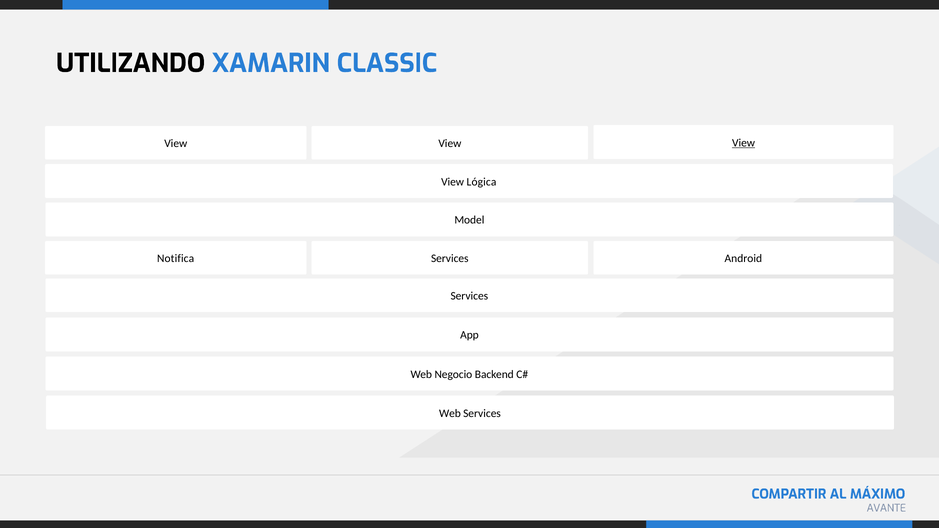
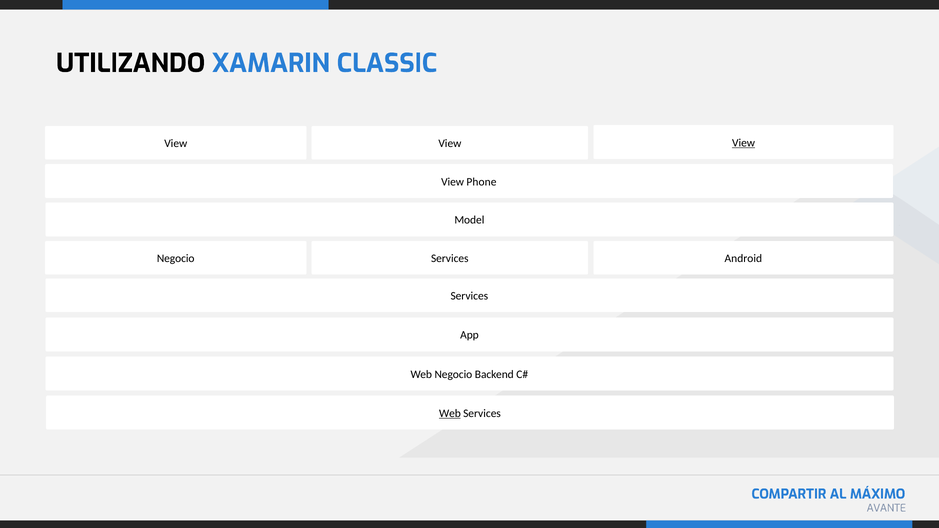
Lógica: Lógica -> Phone
Notifica at (176, 259): Notifica -> Negocio
Web at (450, 414) underline: none -> present
